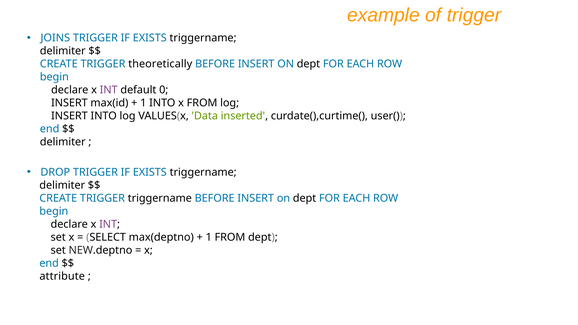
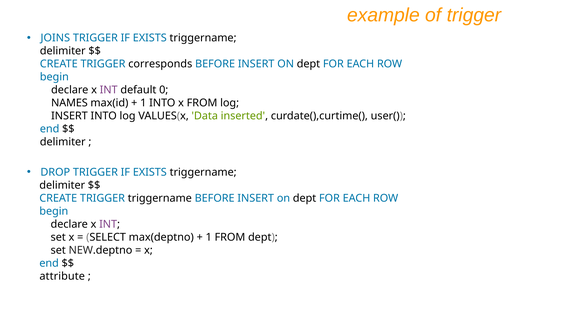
theoretically: theoretically -> corresponds
INSERT at (69, 103): INSERT -> NAMES
